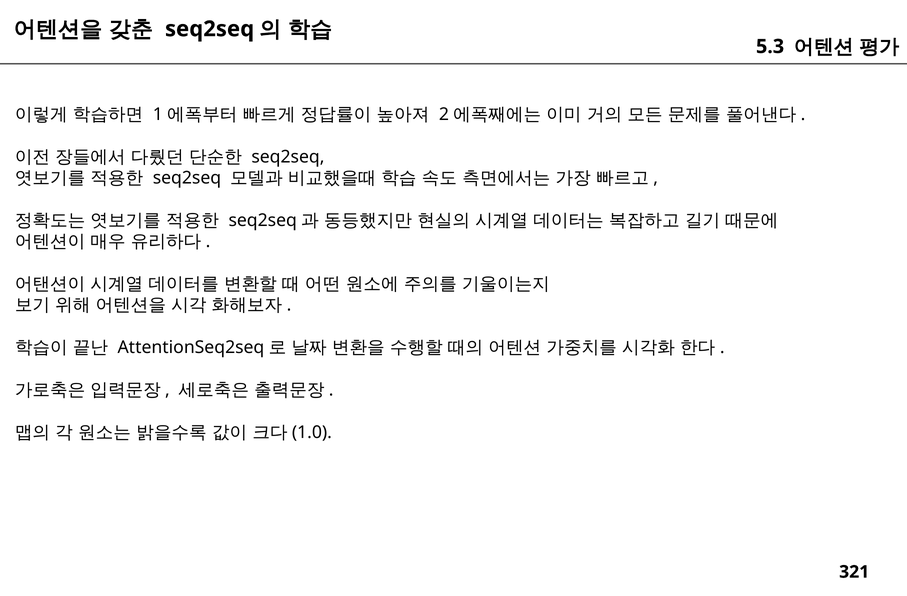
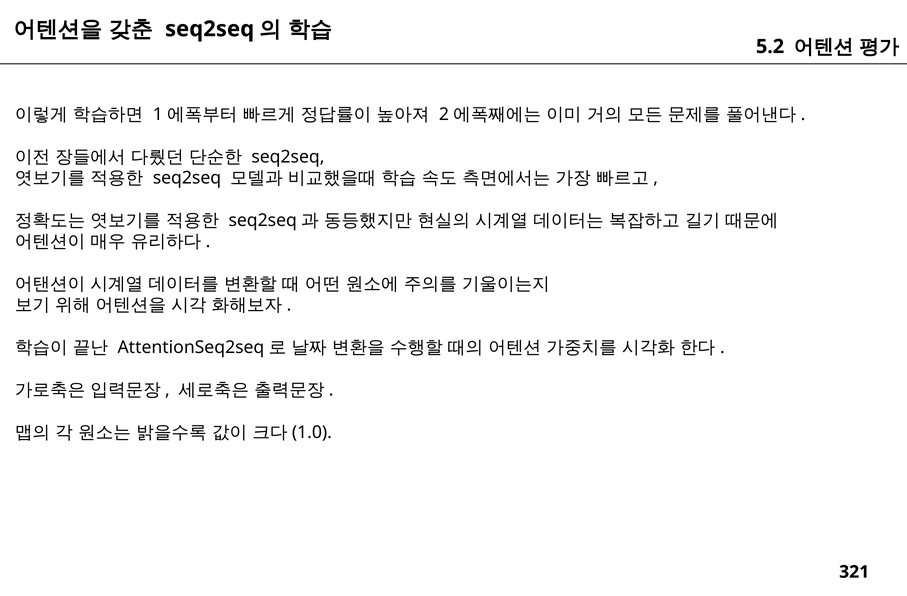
5.3: 5.3 -> 5.2
